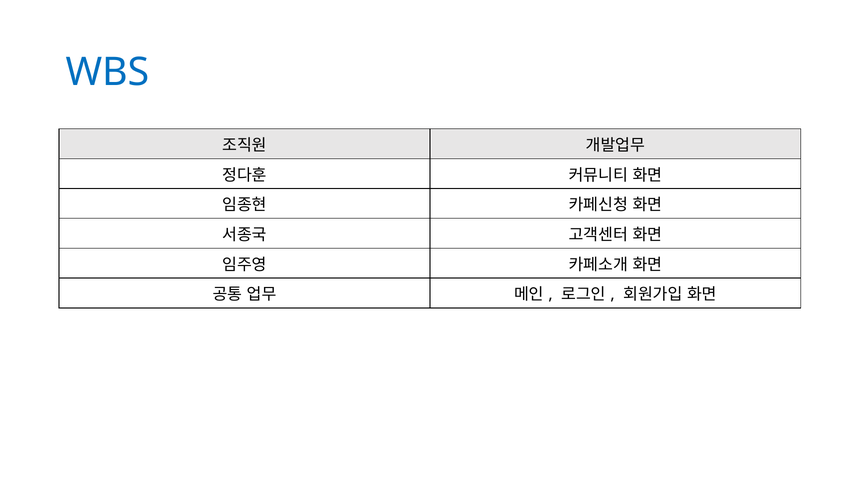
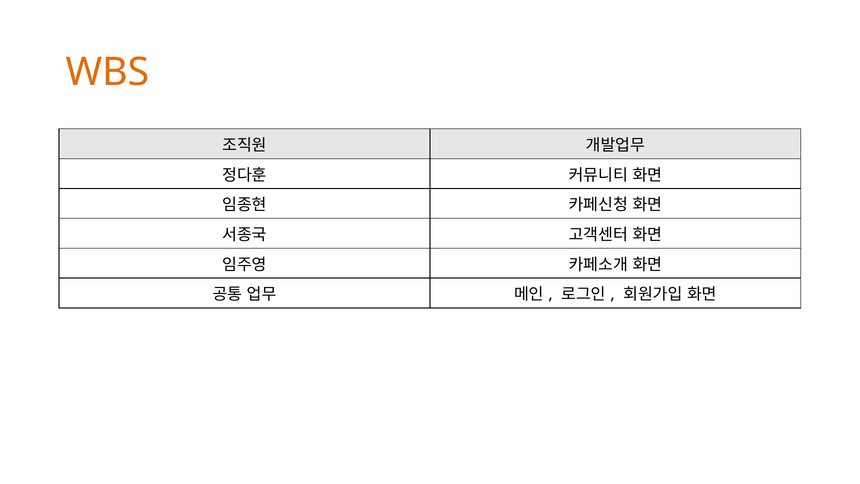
WBS colour: blue -> orange
